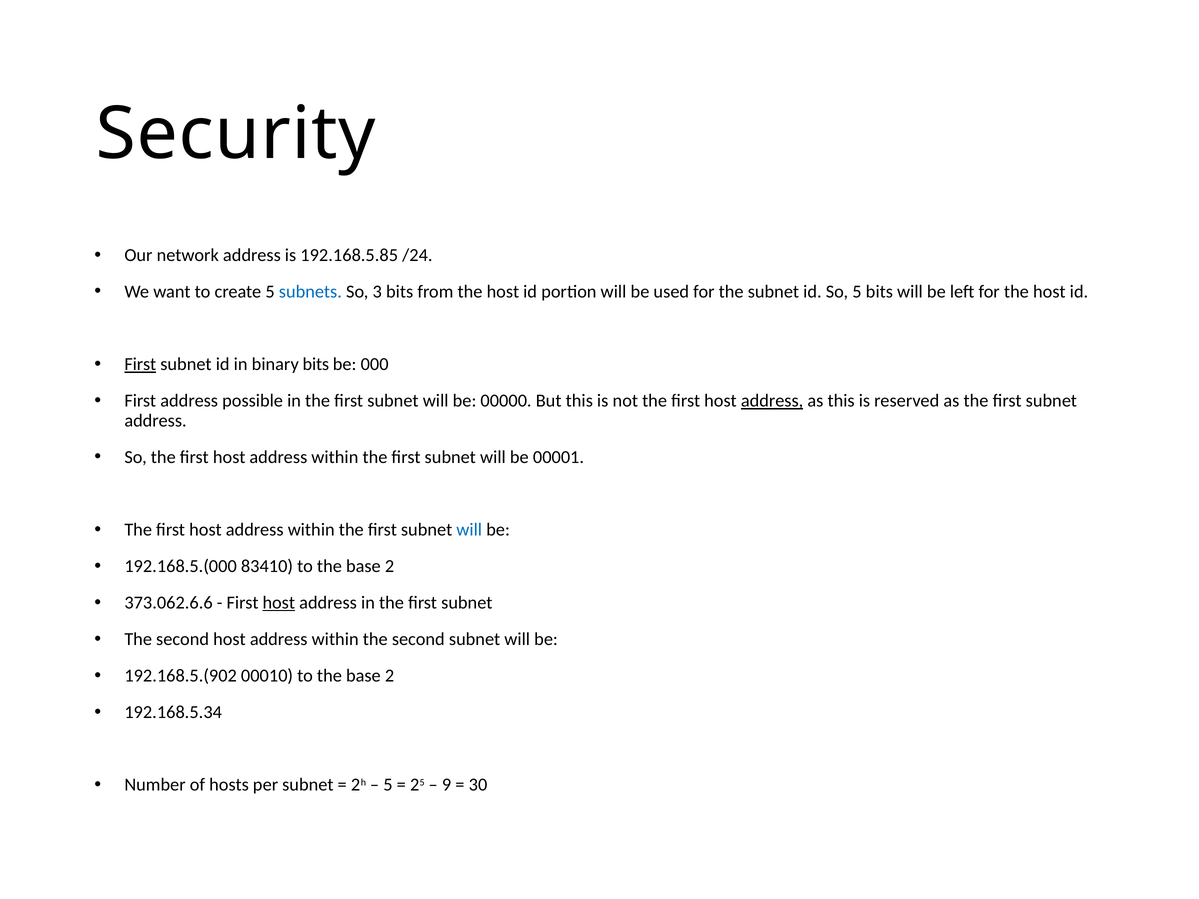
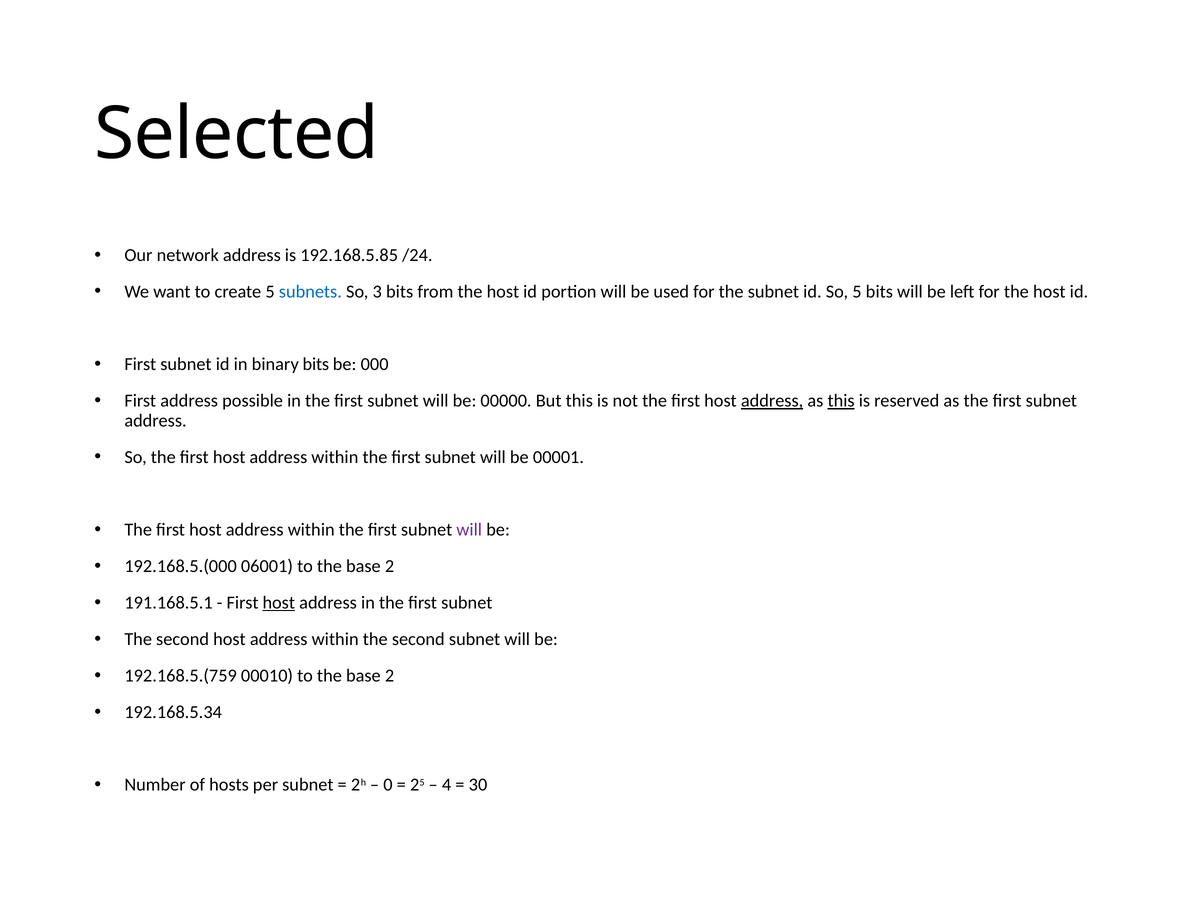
Security: Security -> Selected
First at (140, 365) underline: present -> none
this at (841, 401) underline: none -> present
will at (469, 530) colour: blue -> purple
83410: 83410 -> 06001
373.062.6.6: 373.062.6.6 -> 191.168.5.1
192.168.5.(902: 192.168.5.(902 -> 192.168.5.(759
5 at (388, 785): 5 -> 0
9: 9 -> 4
